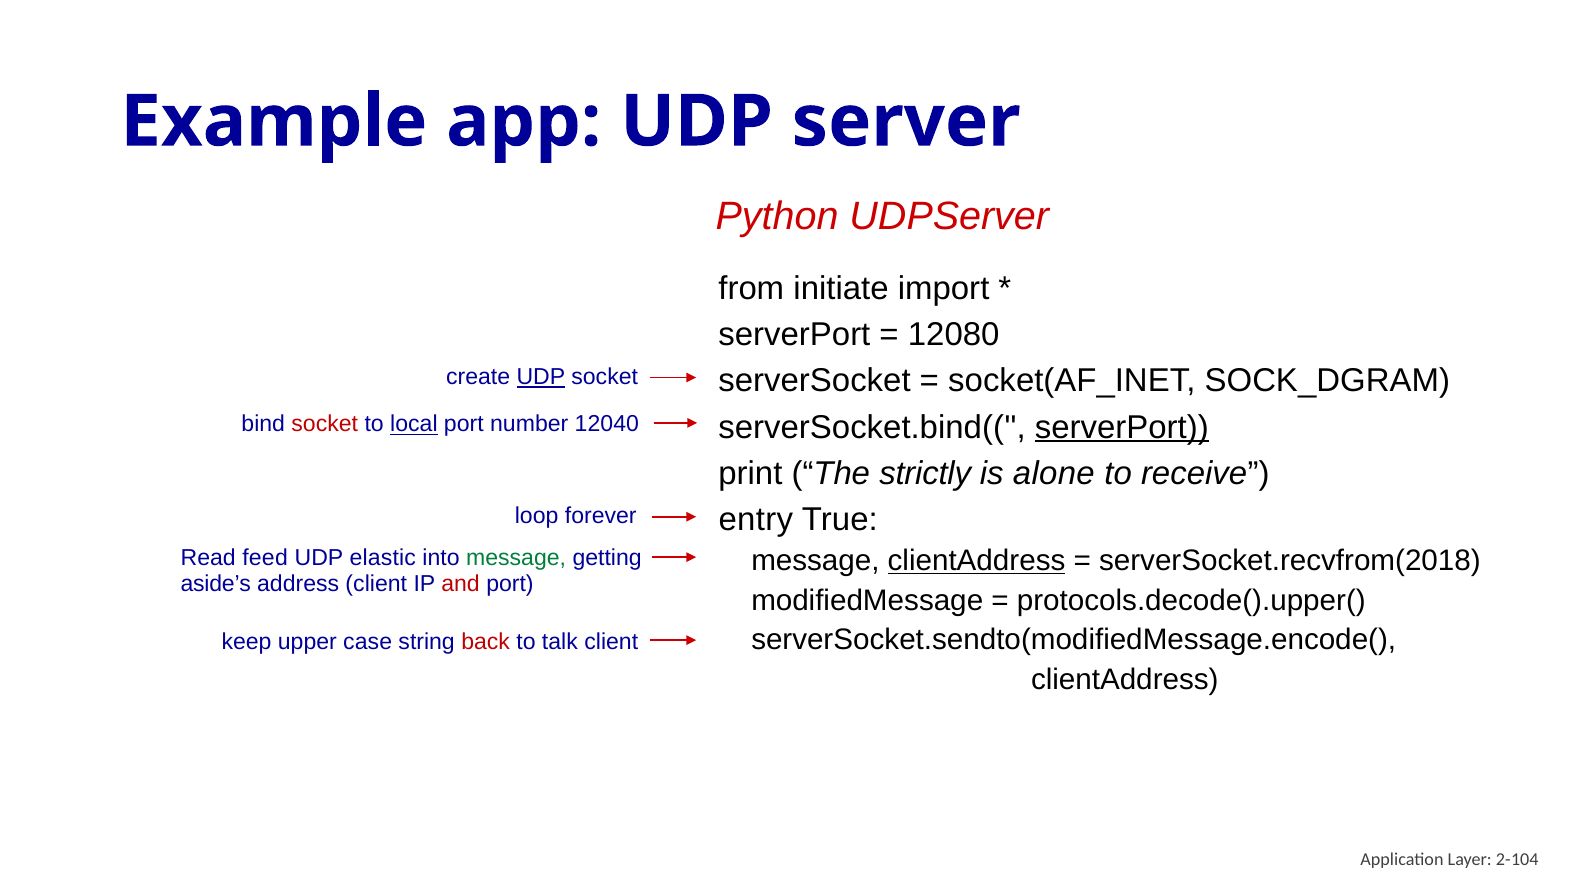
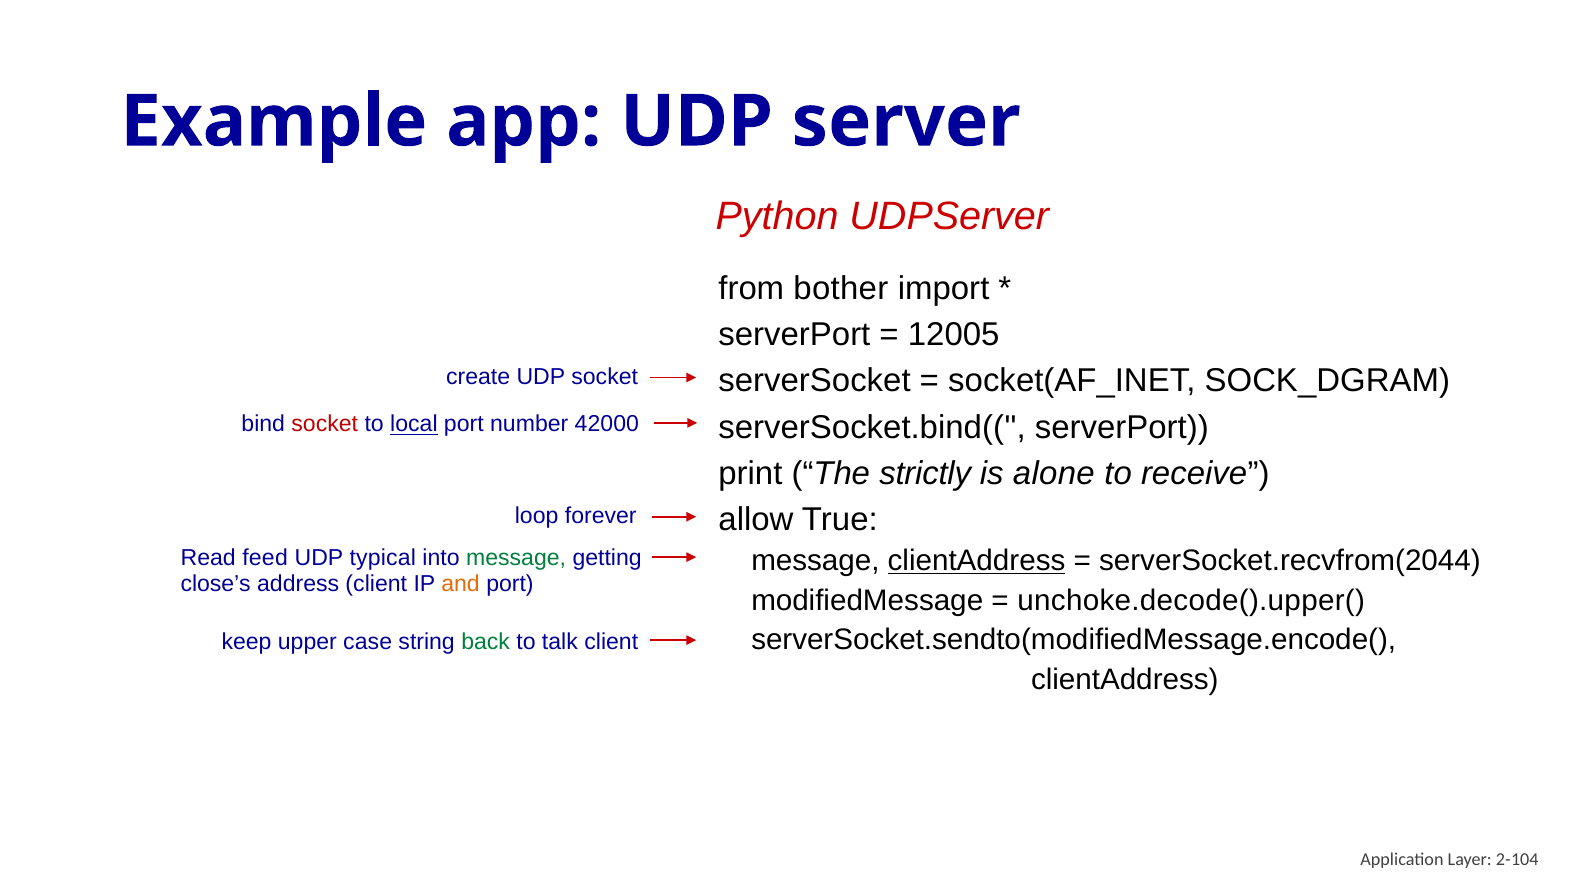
initiate: initiate -> bother
12080: 12080 -> 12005
UDP at (541, 377) underline: present -> none
serverPort at (1122, 427) underline: present -> none
12040: 12040 -> 42000
entry: entry -> allow
elastic: elastic -> typical
serverSocket.recvfrom(2018: serverSocket.recvfrom(2018 -> serverSocket.recvfrom(2044
aside’s: aside’s -> close’s
and colour: red -> orange
protocols.decode().upper(: protocols.decode().upper( -> unchoke.decode().upper(
back colour: red -> green
